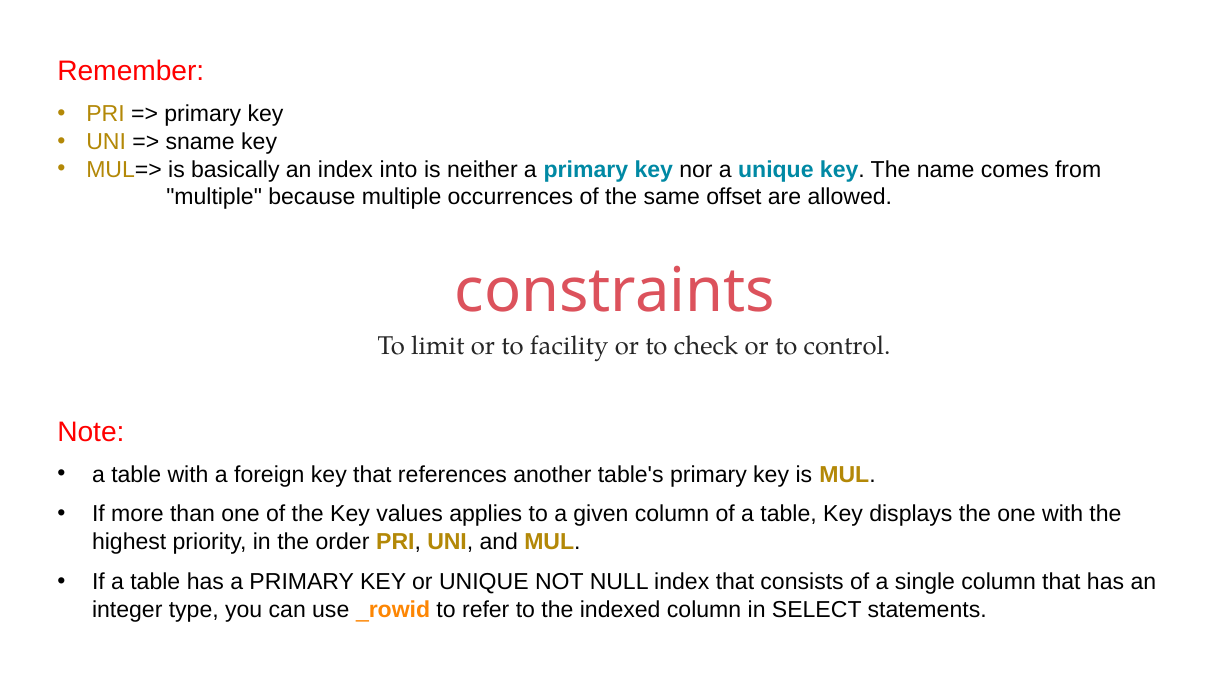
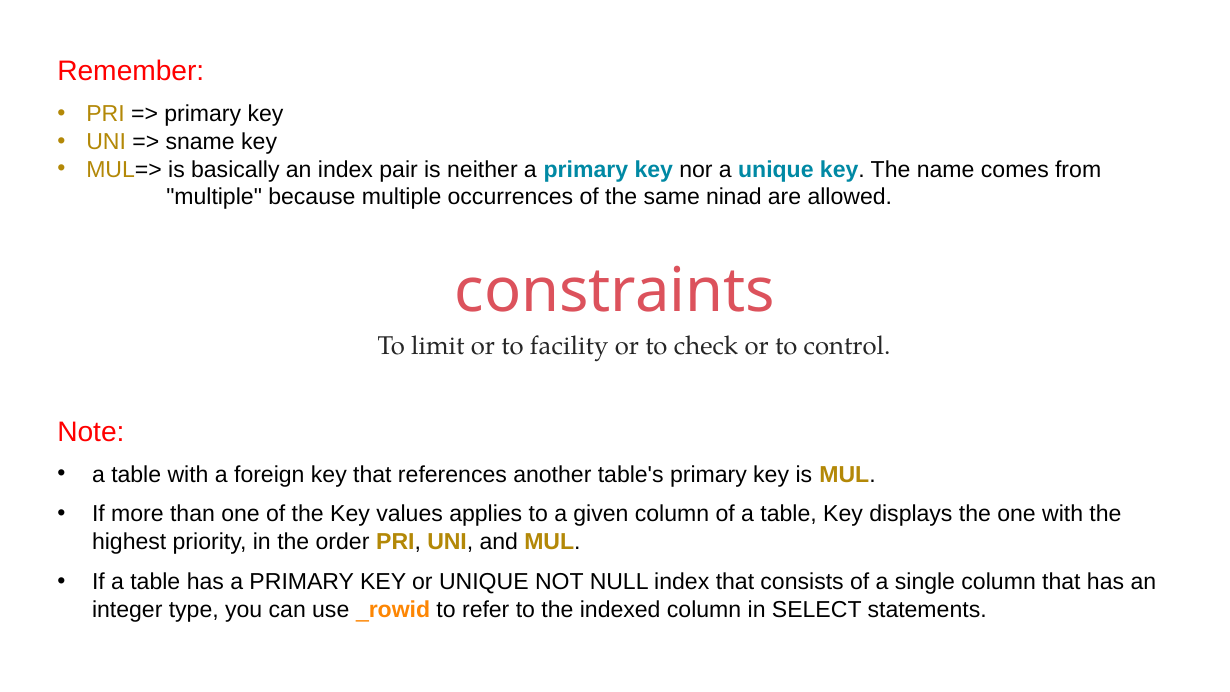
into: into -> pair
offset: offset -> ninad
